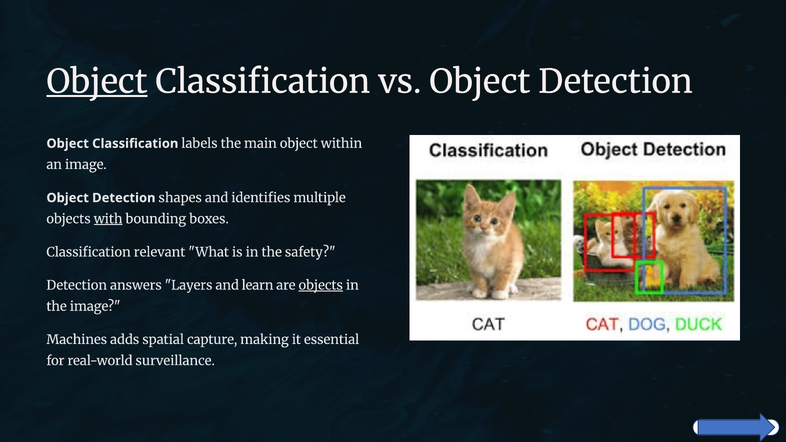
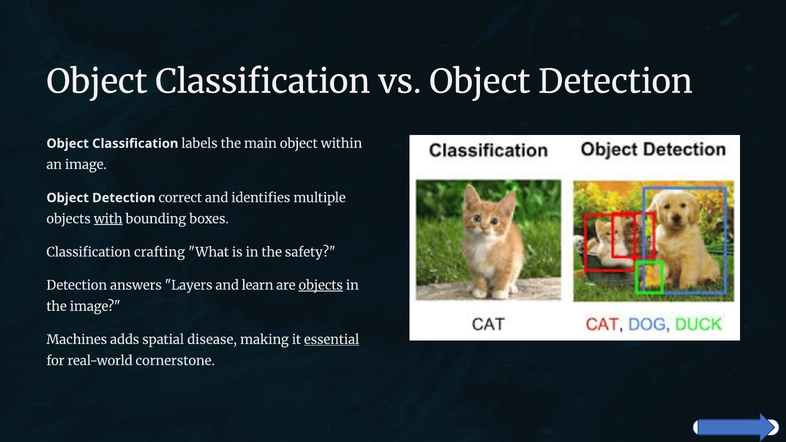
Object at (97, 82) underline: present -> none
shapes: shapes -> correct
relevant: relevant -> crafting
capture: capture -> disease
essential underline: none -> present
surveillance: surveillance -> cornerstone
